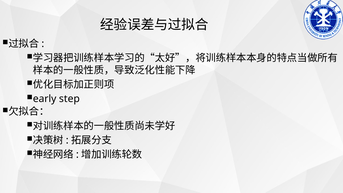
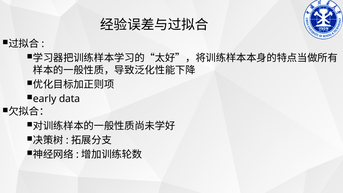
step: step -> data
